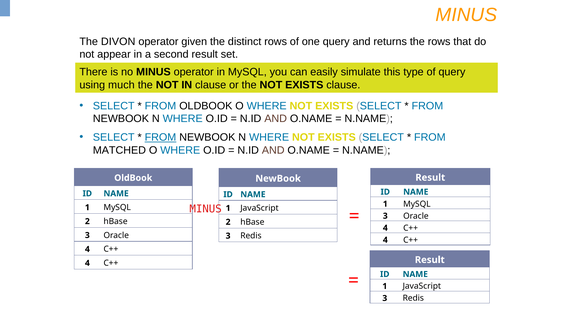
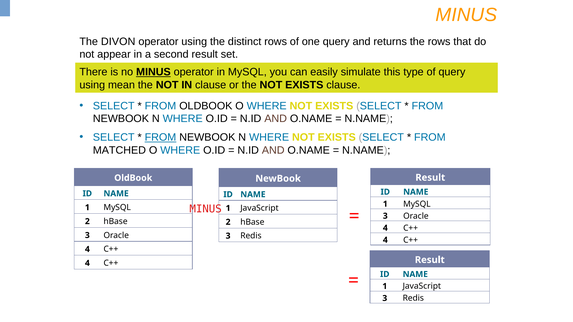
operator given: given -> using
MINUS at (153, 72) underline: none -> present
much: much -> mean
